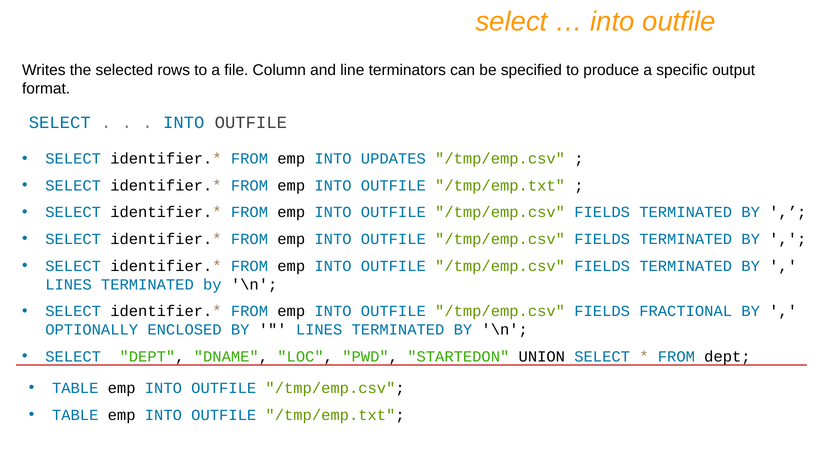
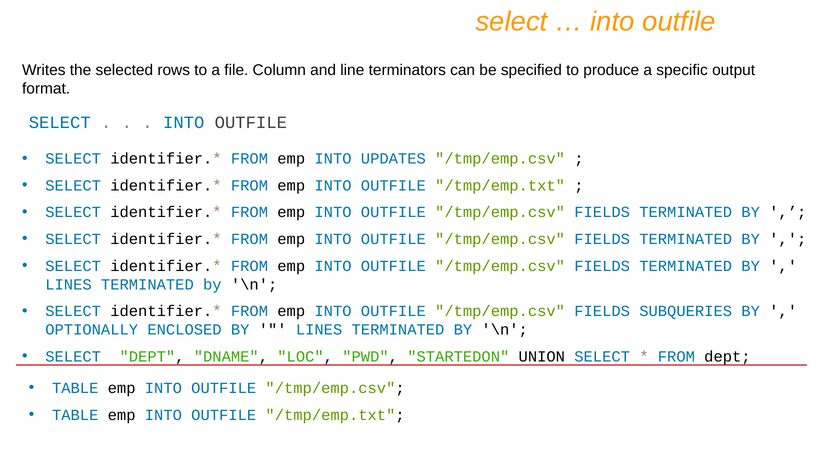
FRACTIONAL: FRACTIONAL -> SUBQUERIES
